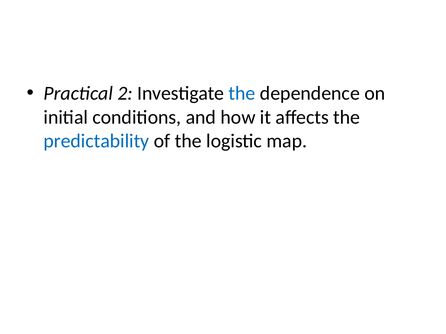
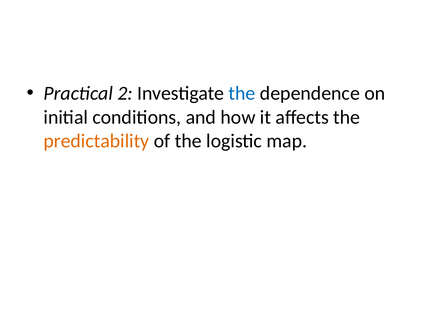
predictability colour: blue -> orange
